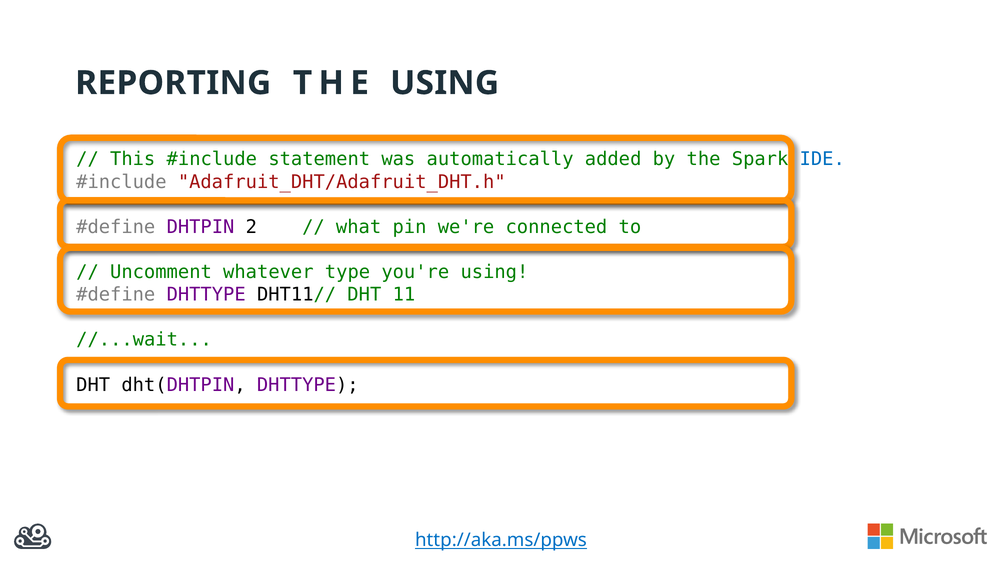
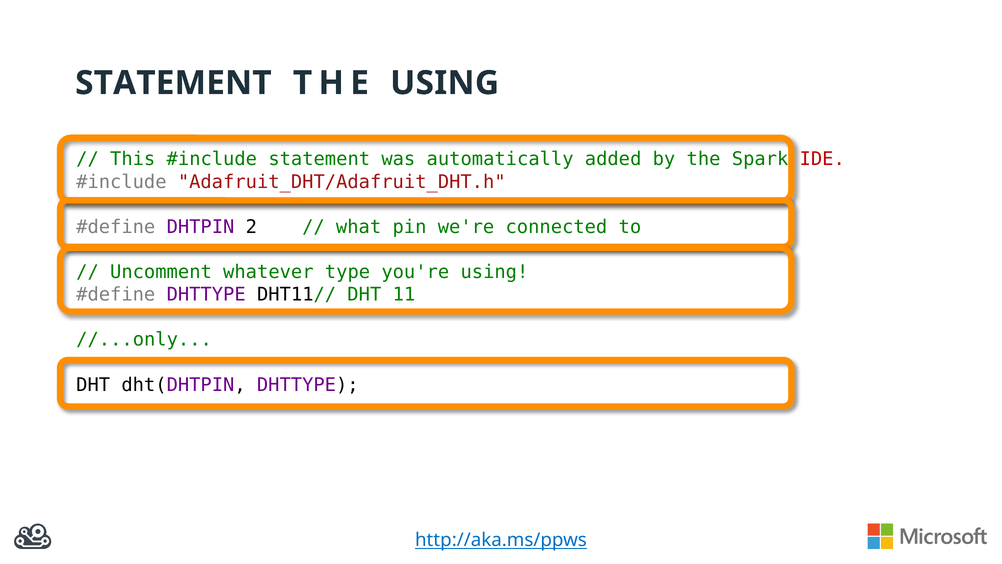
REPORTING at (173, 83): REPORTING -> STATEMENT
IDE colour: blue -> red
//...wait: //...wait -> //...only
